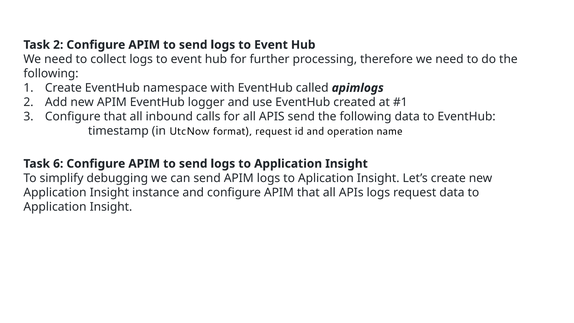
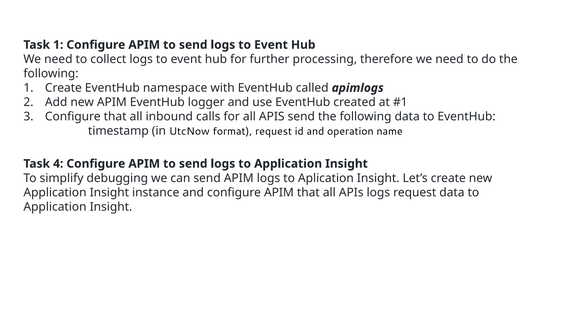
Task 2: 2 -> 1
6: 6 -> 4
